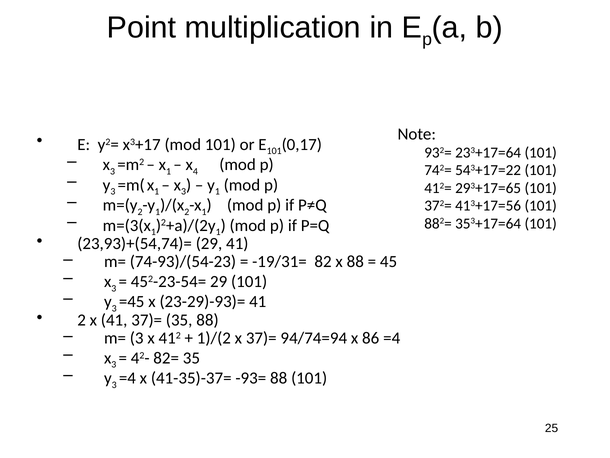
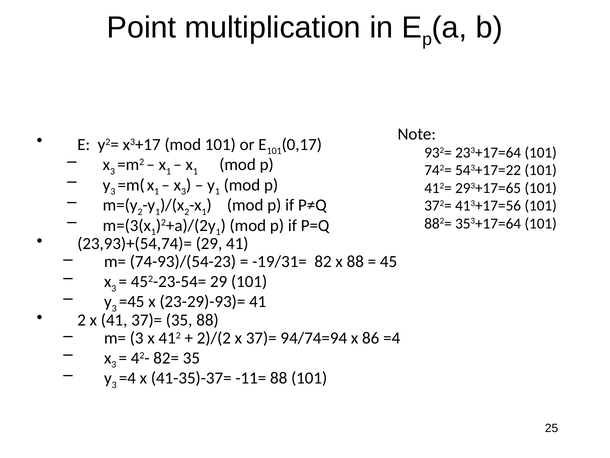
4 at (195, 171): 4 -> 1
1)/(2: 1)/(2 -> 2)/(2
-93=: -93= -> -11=
